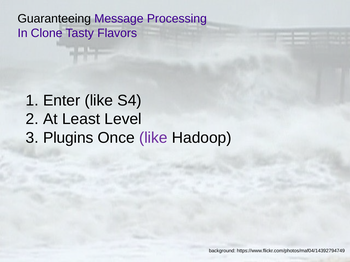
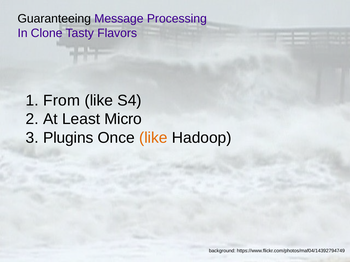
Enter: Enter -> From
Level: Level -> Micro
like at (153, 138) colour: purple -> orange
